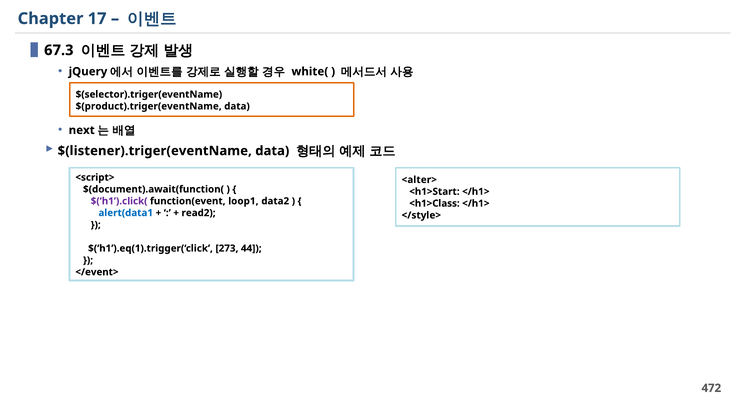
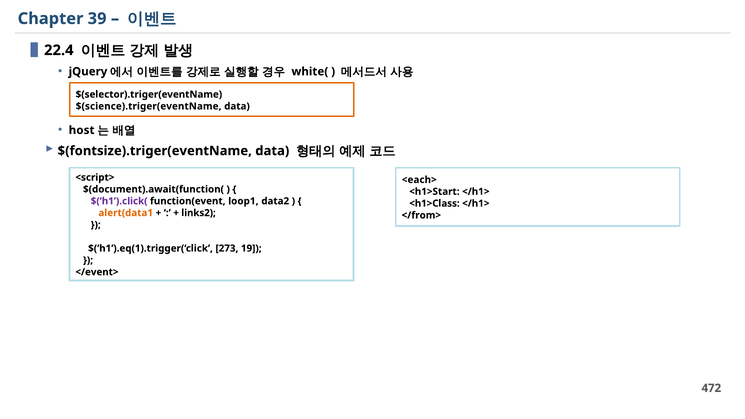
17: 17 -> 39
67.3: 67.3 -> 22.4
$(product).triger(eventName: $(product).triger(eventName -> $(science).triger(eventName
next: next -> host
$(listener).triger(eventName: $(listener).triger(eventName -> $(fontsize).triger(eventName
<alter>: <alter> -> <each>
alert(data1 colour: blue -> orange
read2: read2 -> links2
</style>: </style> -> </from>
44: 44 -> 19
